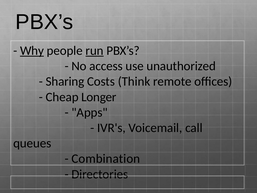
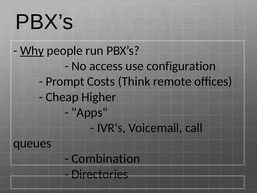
run underline: present -> none
unauthorized: unauthorized -> configuration
Sharing: Sharing -> Prompt
Longer: Longer -> Higher
